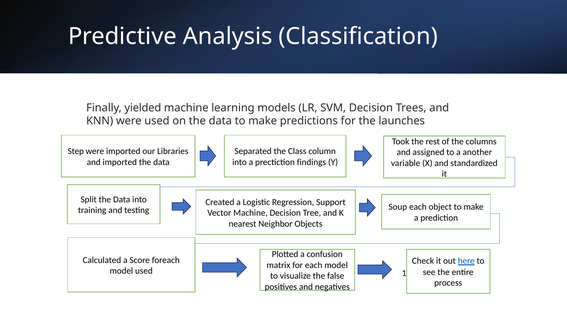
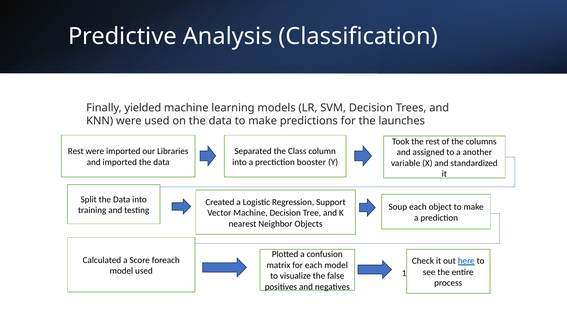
Step at (76, 151): Step -> Rest
findings: findings -> booster
